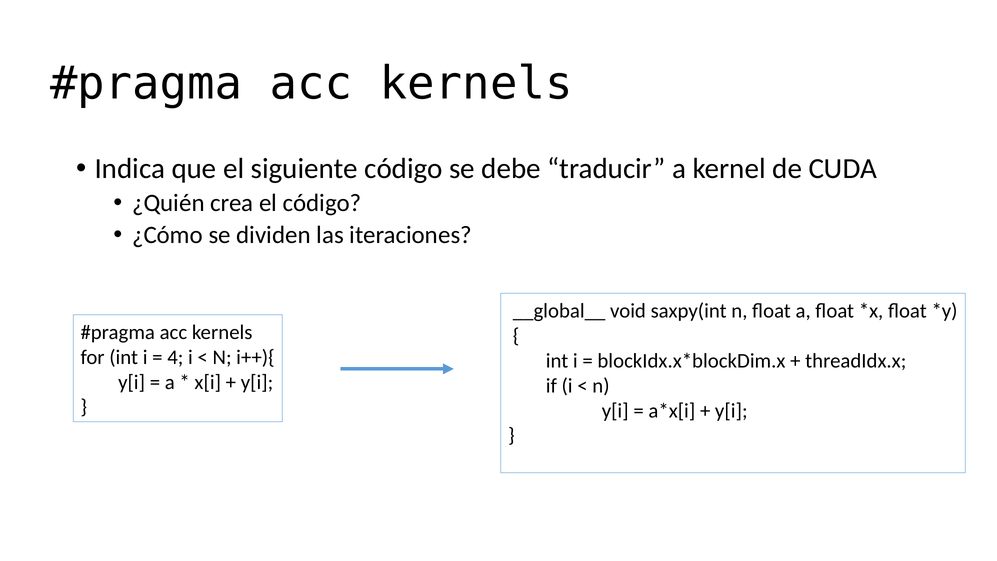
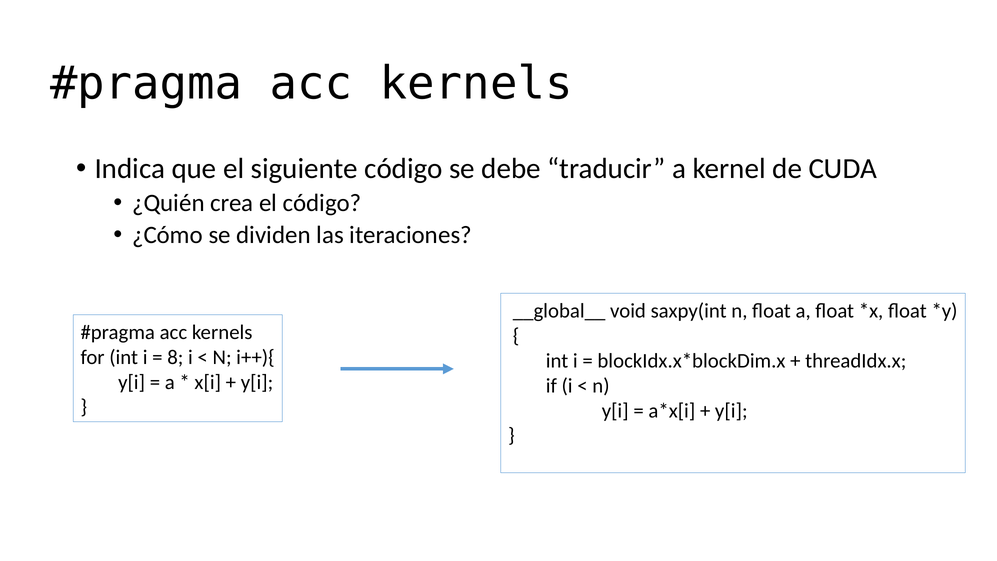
4: 4 -> 8
